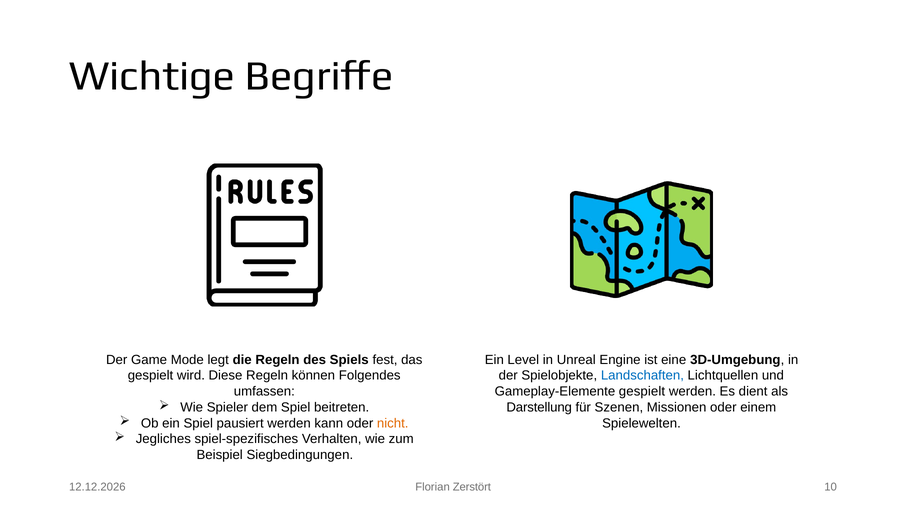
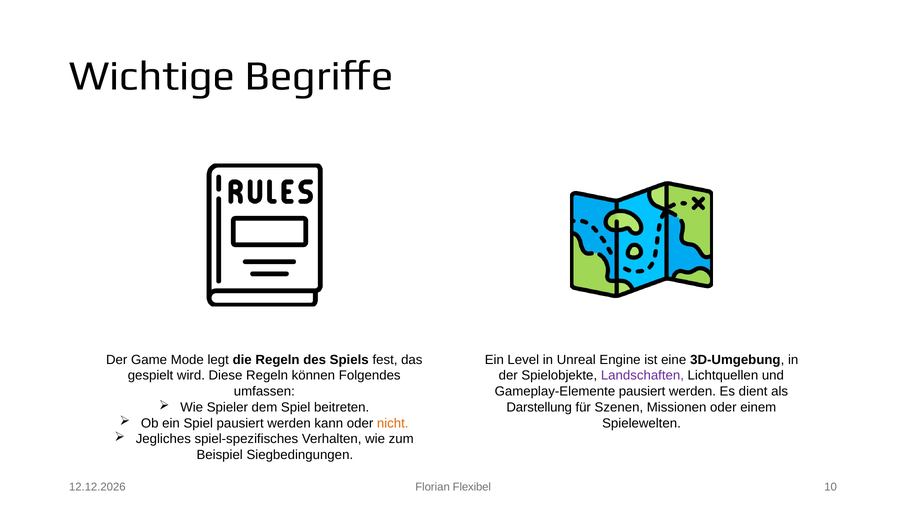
Landschaften colour: blue -> purple
Gameplay-Elemente gespielt: gespielt -> pausiert
Zerstört: Zerstört -> Flexibel
